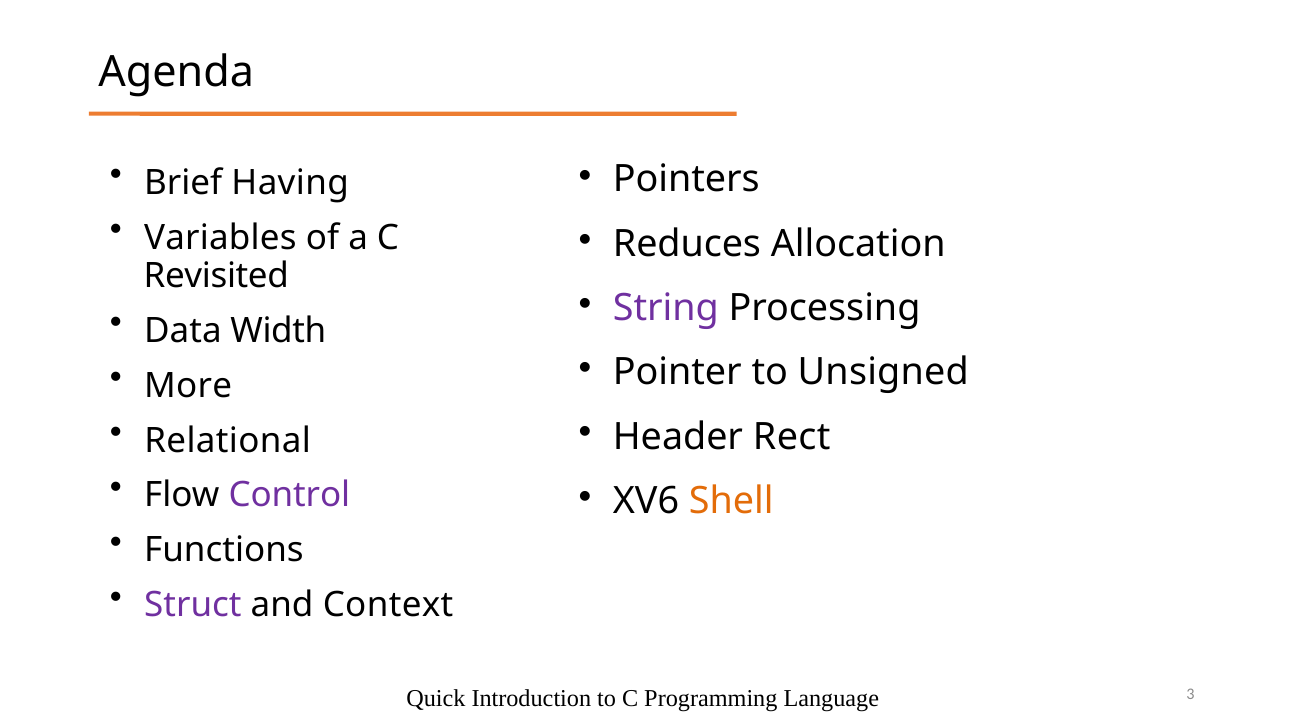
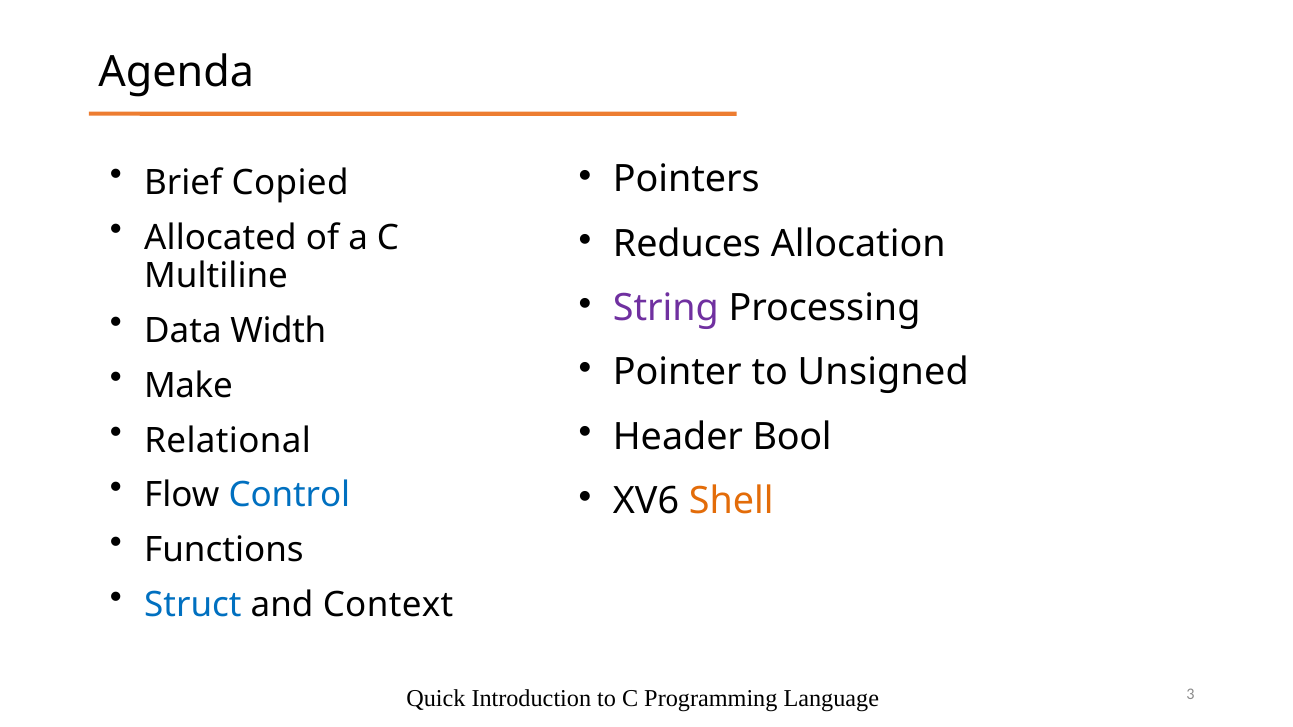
Having: Having -> Copied
Variables: Variables -> Allocated
Revisited: Revisited -> Multiline
More: More -> Make
Rect: Rect -> Bool
Control colour: purple -> blue
Struct colour: purple -> blue
